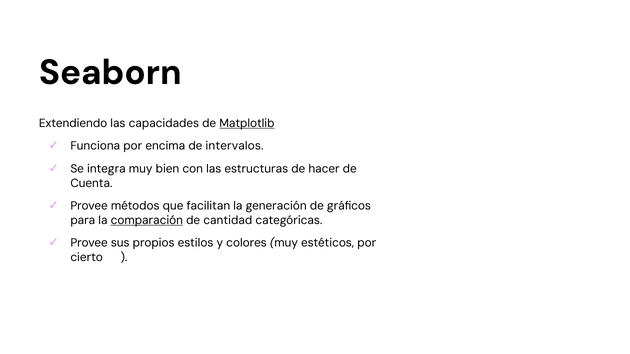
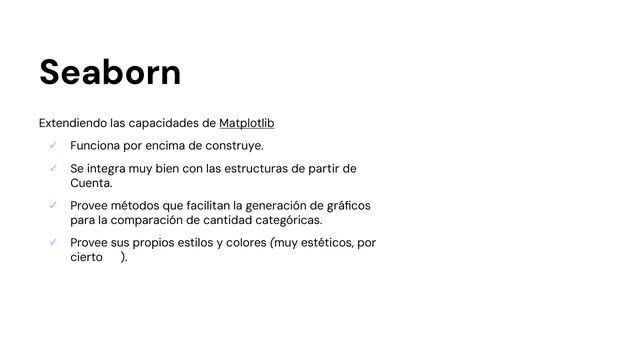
intervalos: intervalos -> construye
hacer: hacer -> partir
comparación underline: present -> none
